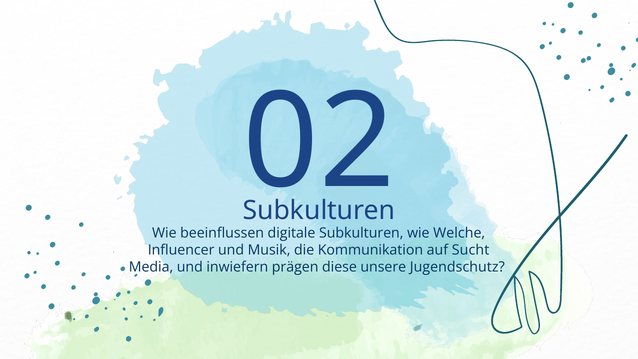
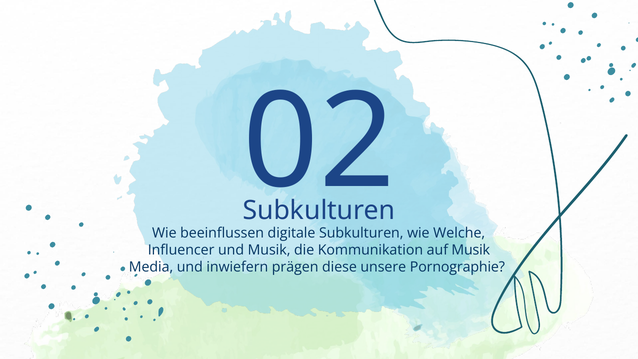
auf Sucht: Sucht -> Musik
Jugendschutz: Jugendschutz -> Pornographie
